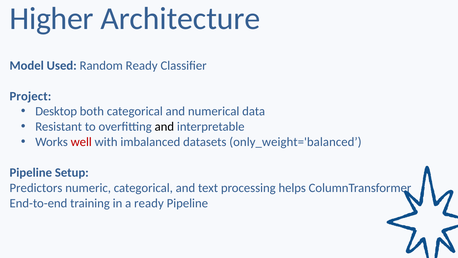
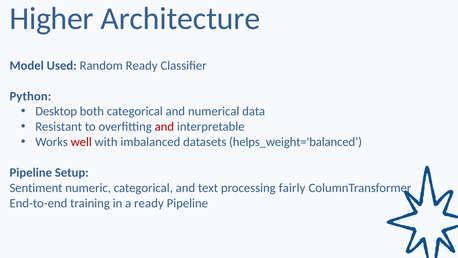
Project: Project -> Python
and at (164, 127) colour: black -> red
only_weight='balanced: only_weight='balanced -> helps_weight='balanced
Predictors: Predictors -> Sentiment
helps: helps -> fairly
